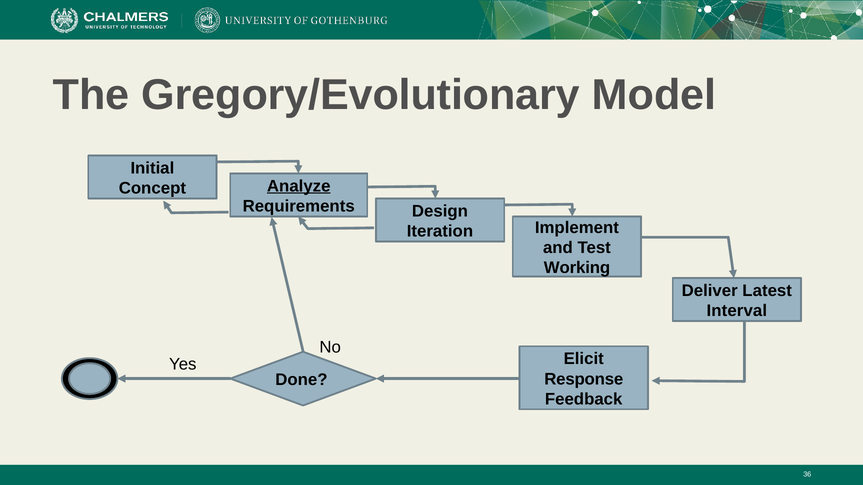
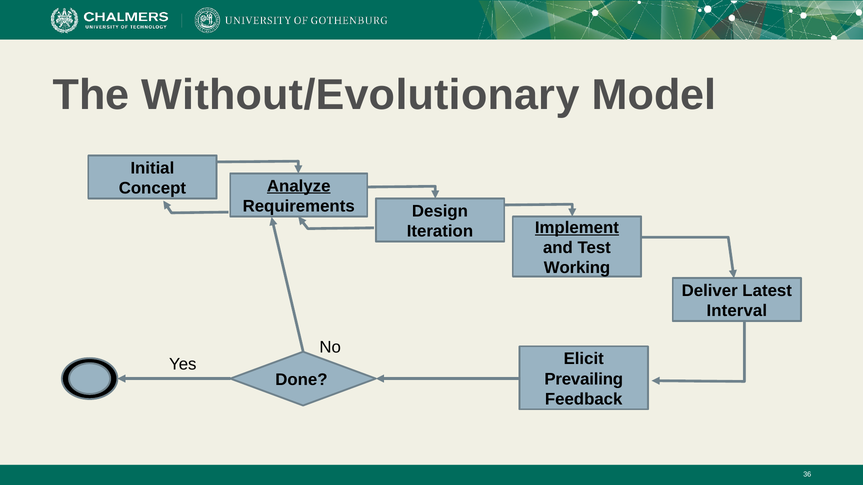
Gregory/Evolutionary: Gregory/Evolutionary -> Without/Evolutionary
Implement underline: none -> present
Response: Response -> Prevailing
